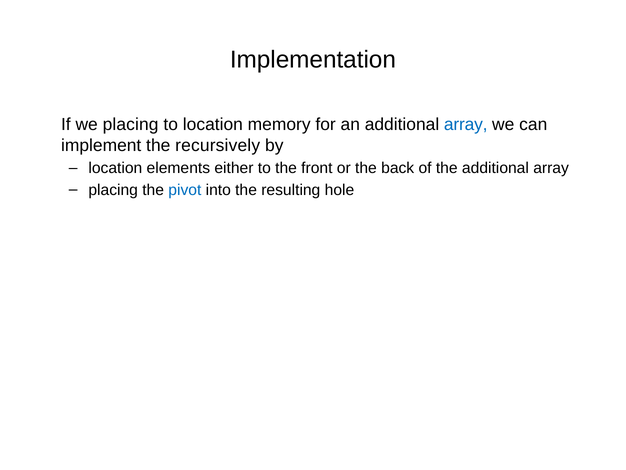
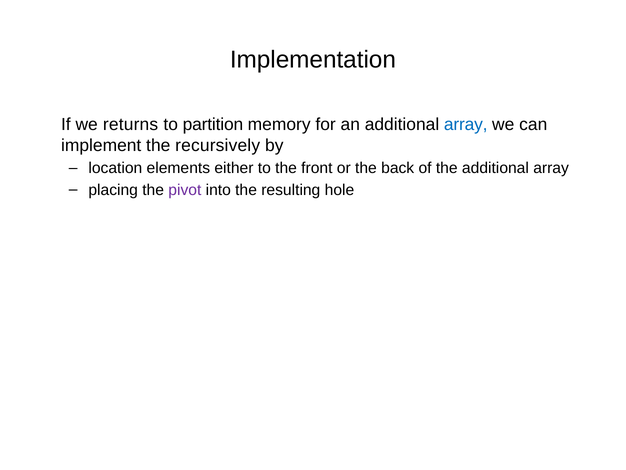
we placing: placing -> returns
to location: location -> partition
pivot colour: blue -> purple
